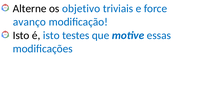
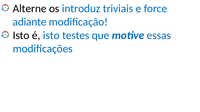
objetivo: objetivo -> introduz
avanço: avanço -> adiante
